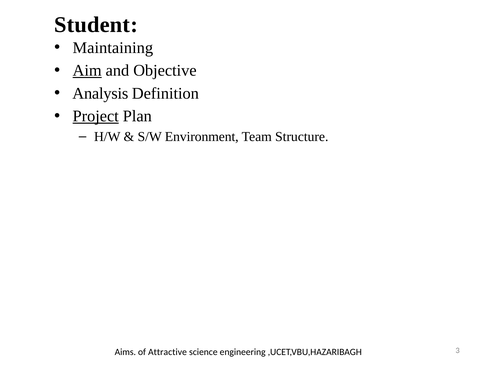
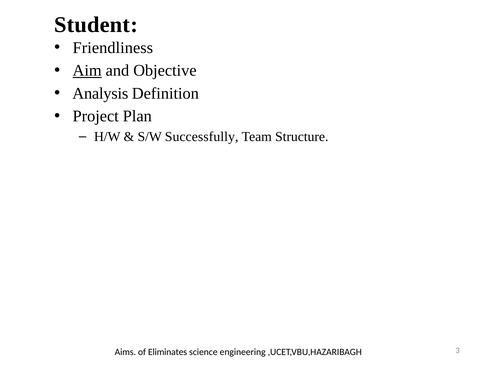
Maintaining: Maintaining -> Friendliness
Project underline: present -> none
Environment: Environment -> Successfully
Attractive: Attractive -> Eliminates
